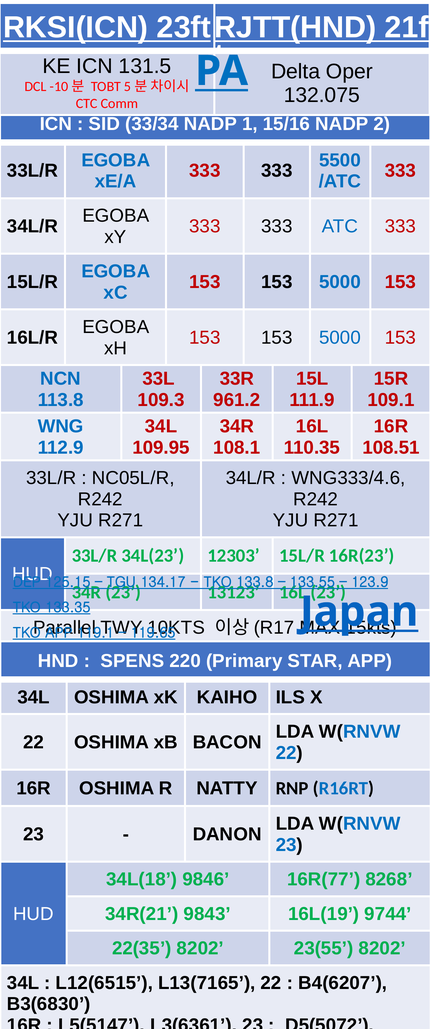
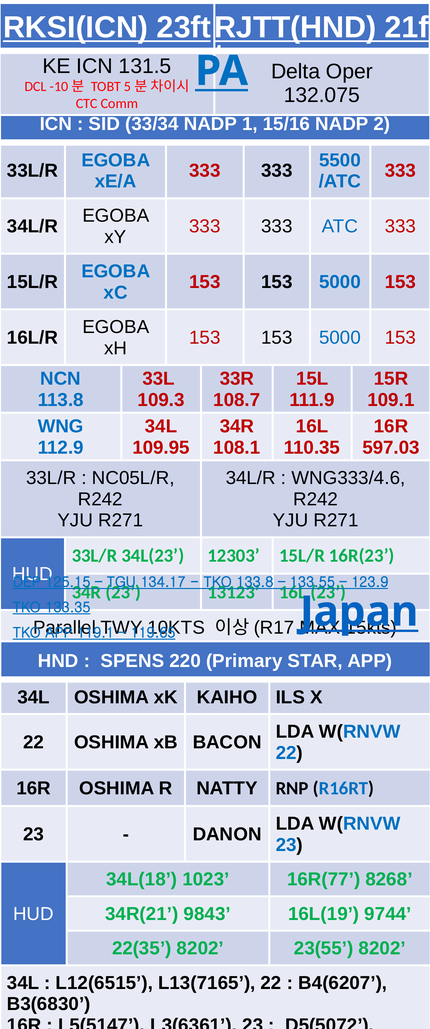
961.2: 961.2 -> 108.7
108.51: 108.51 -> 597.03
9846: 9846 -> 1023
